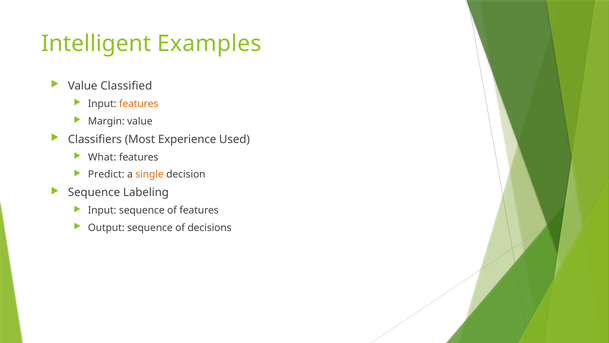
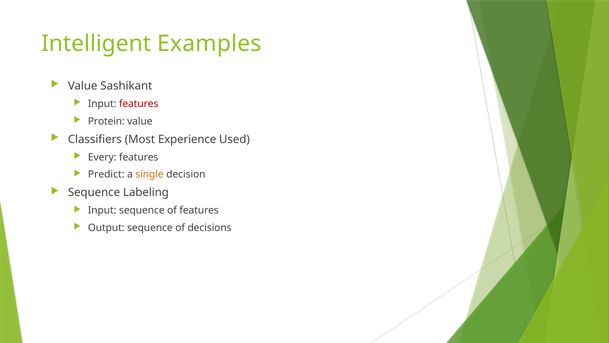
Classified: Classified -> Sashikant
features at (139, 104) colour: orange -> red
Margin: Margin -> Protein
What: What -> Every
